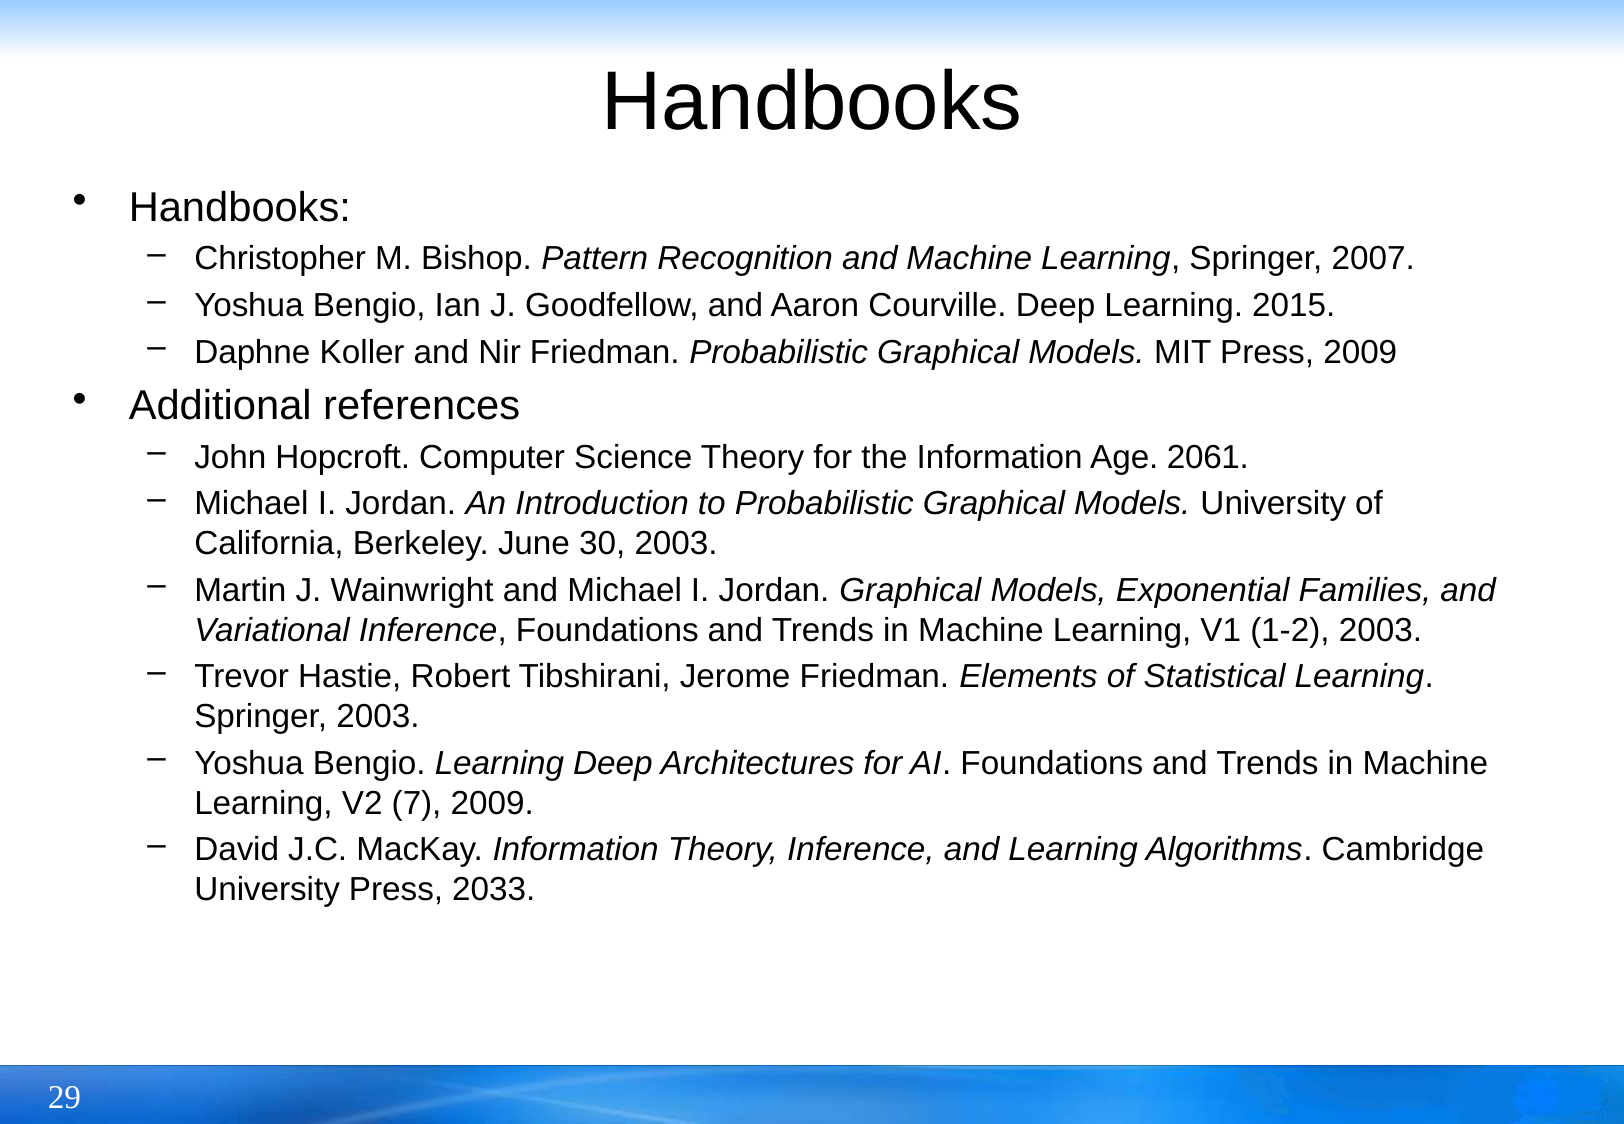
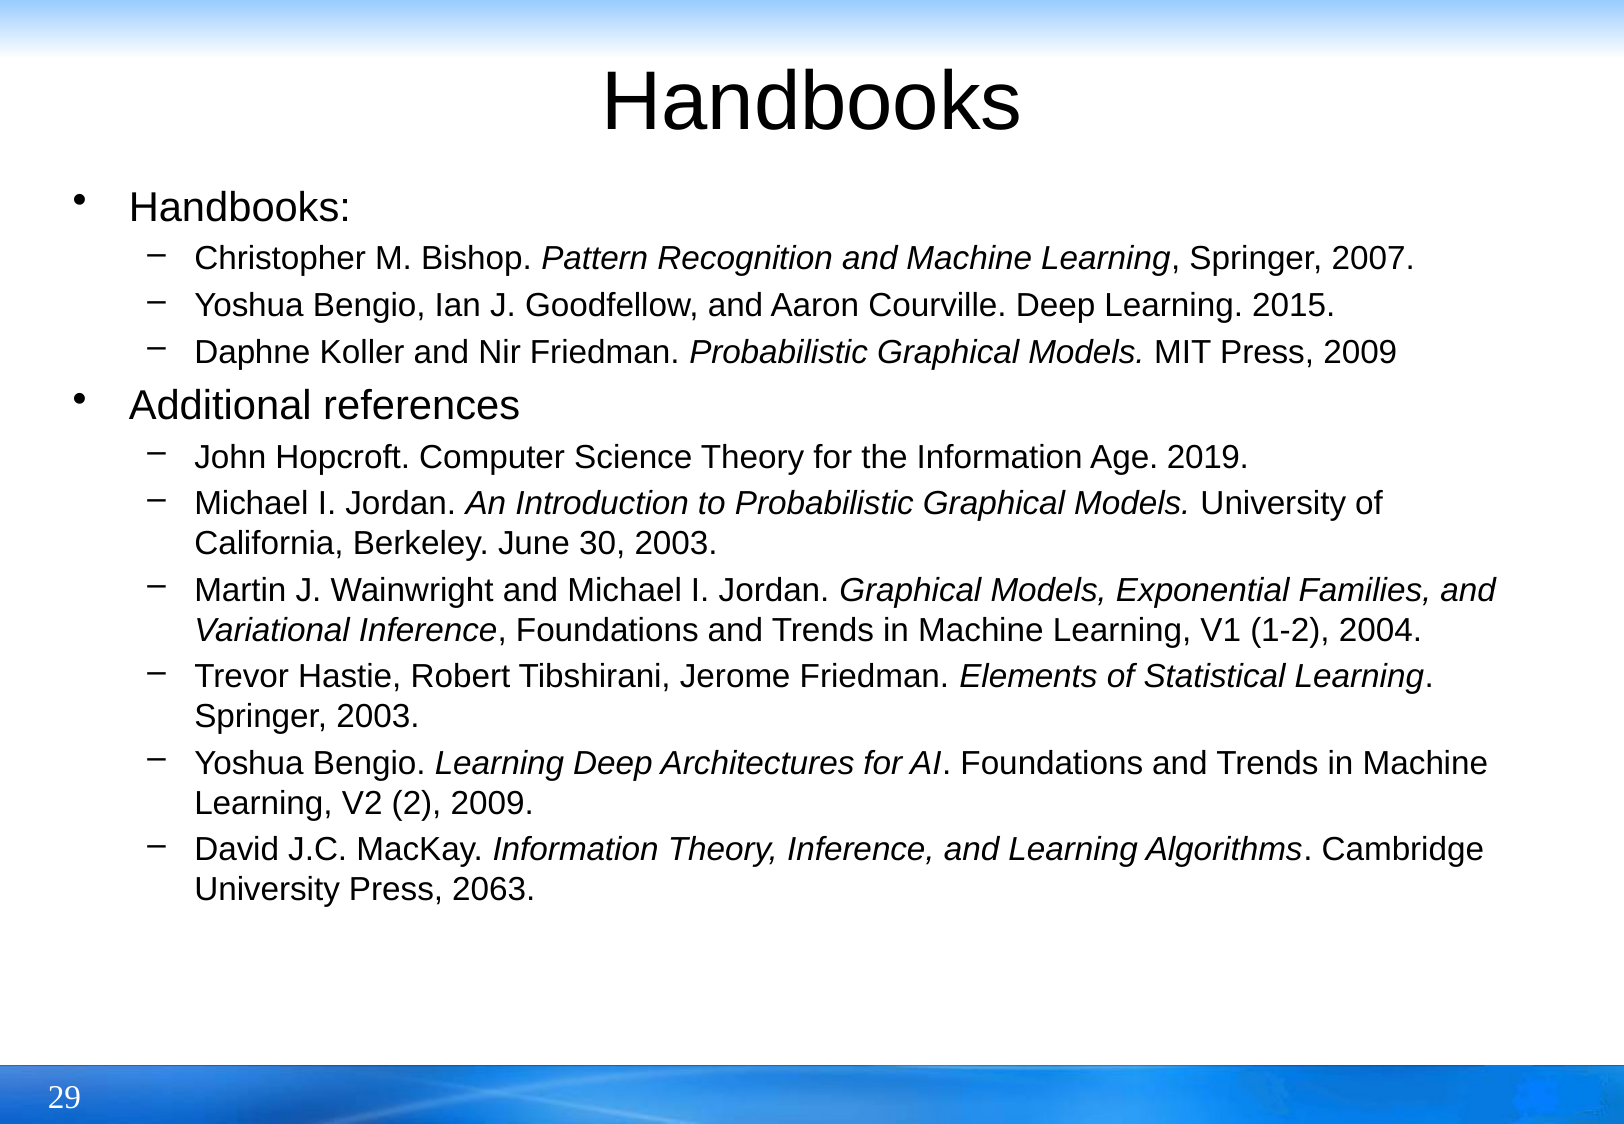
2061: 2061 -> 2019
1-2 2003: 2003 -> 2004
7: 7 -> 2
2033: 2033 -> 2063
